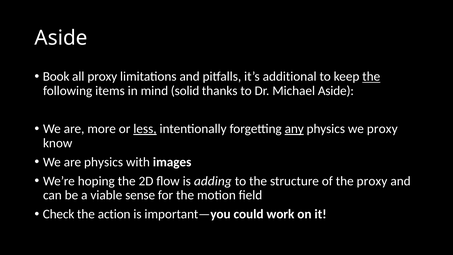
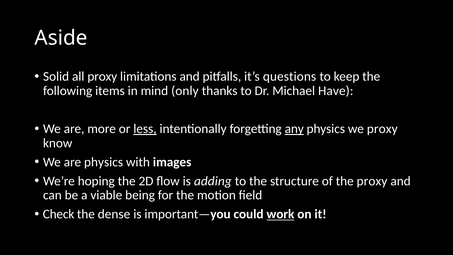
Book: Book -> Solid
additional: additional -> questions
the at (371, 77) underline: present -> none
solid: solid -> only
Michael Aside: Aside -> Have
sense: sense -> being
action: action -> dense
work underline: none -> present
